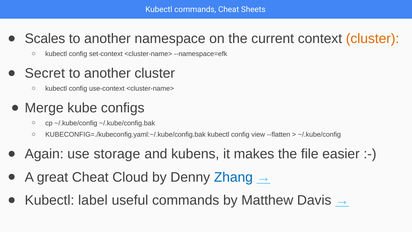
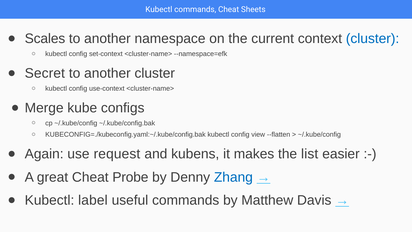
cluster at (373, 39) colour: orange -> blue
storage: storage -> request
file: file -> list
Cloud: Cloud -> Probe
